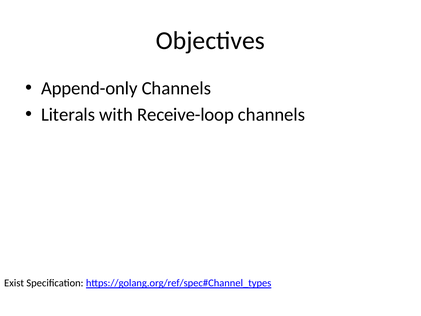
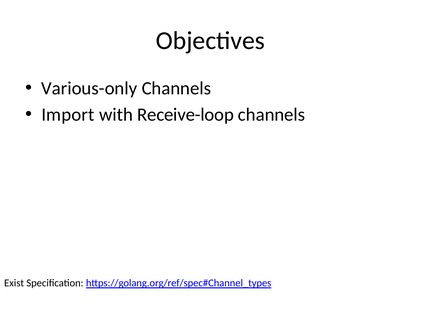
Append-only: Append-only -> Various-only
Literals: Literals -> Import
